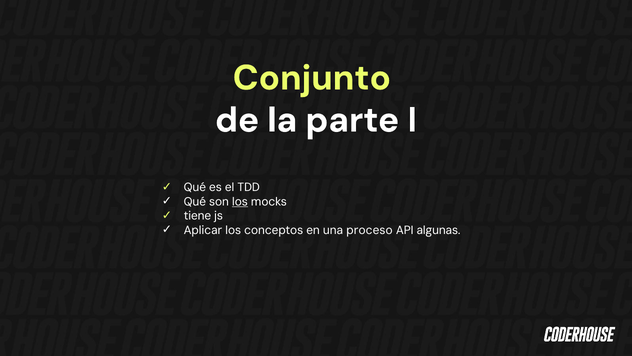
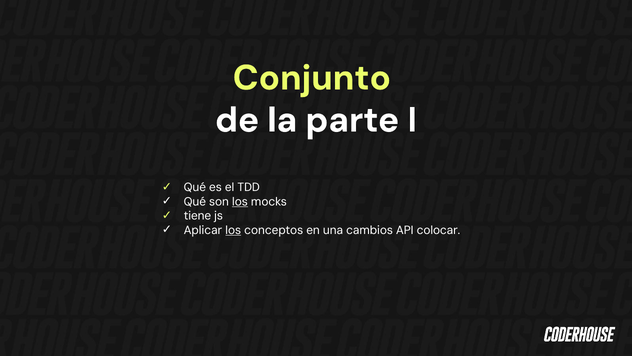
los at (233, 230) underline: none -> present
proceso: proceso -> cambios
algunas: algunas -> colocar
